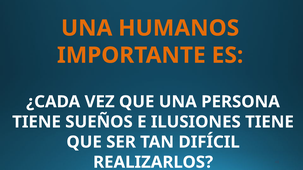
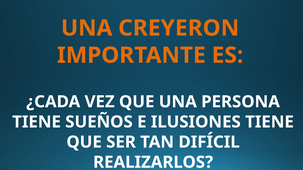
HUMANOS: HUMANOS -> CREYERON
